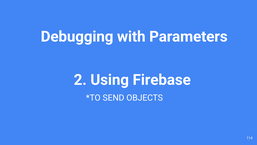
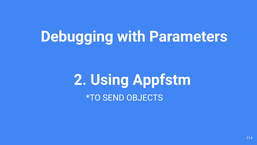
Firebase: Firebase -> Appfstm
